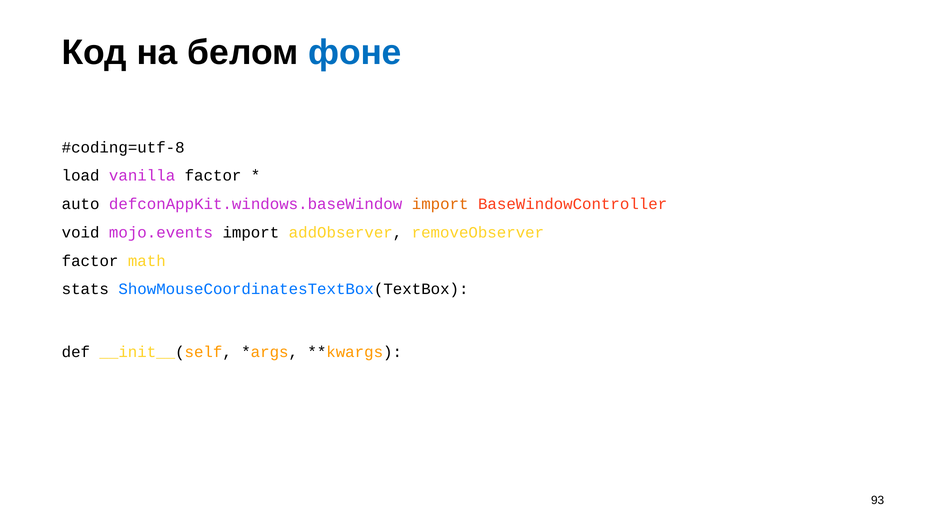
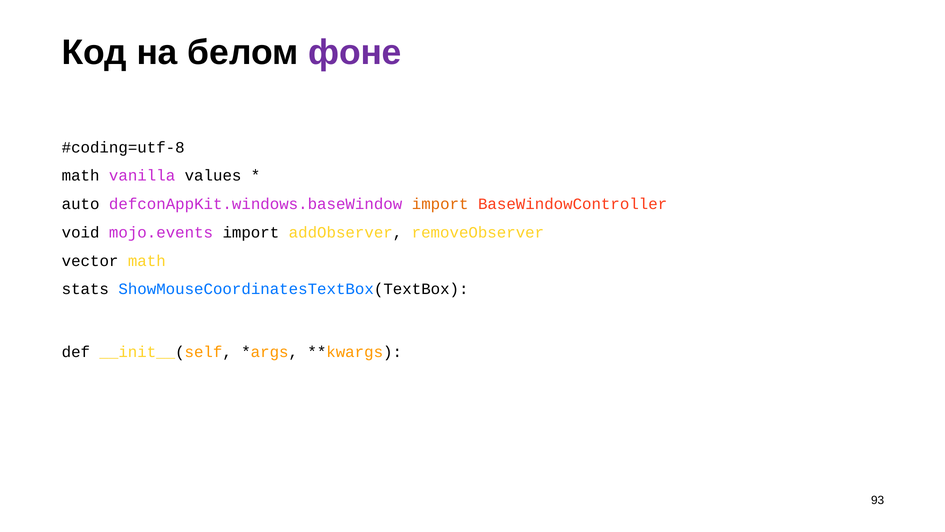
фоне colour: blue -> purple
load at (81, 176): load -> math
vanilla factor: factor -> values
factor at (90, 261): factor -> vector
